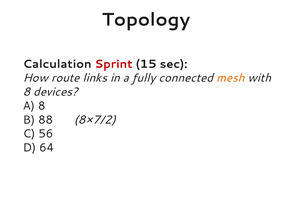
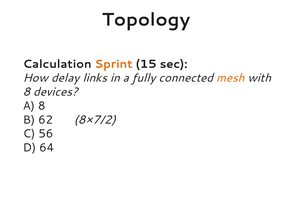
Sprint colour: red -> orange
route: route -> delay
88: 88 -> 62
